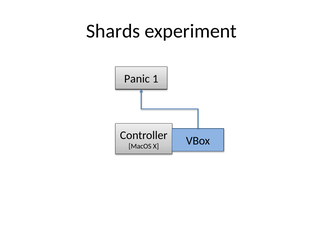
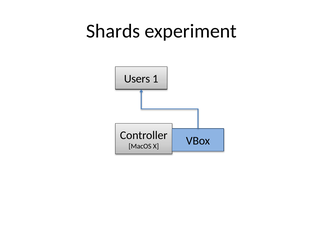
Panic: Panic -> Users
